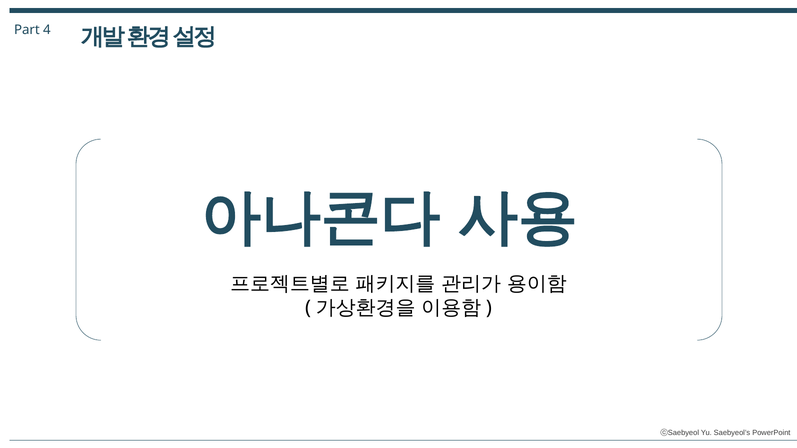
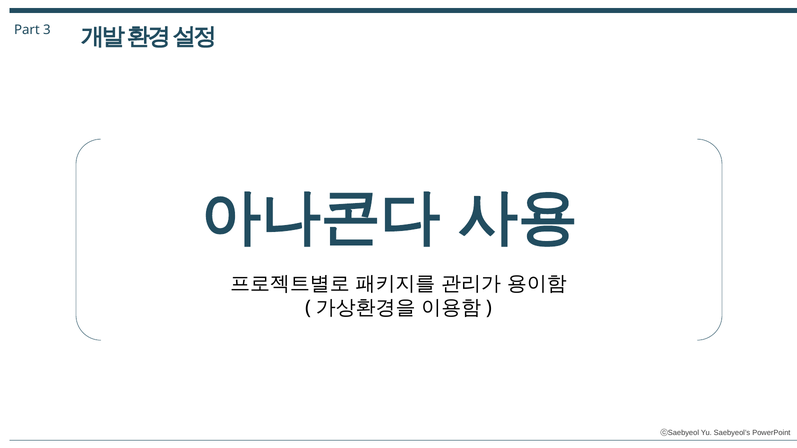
4: 4 -> 3
